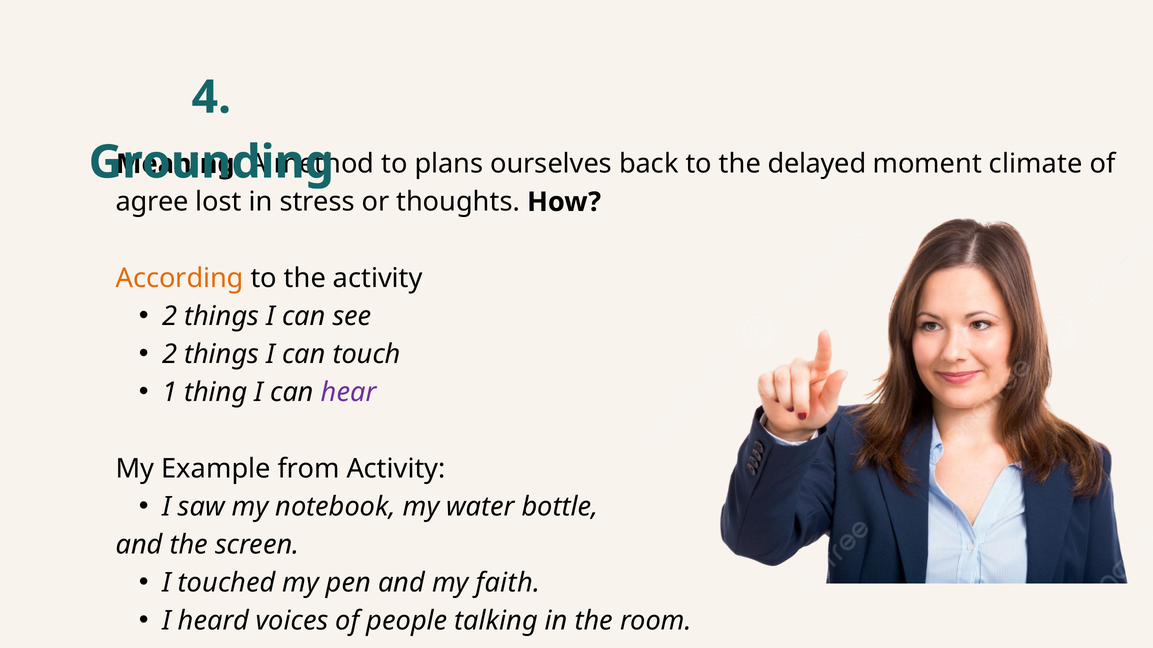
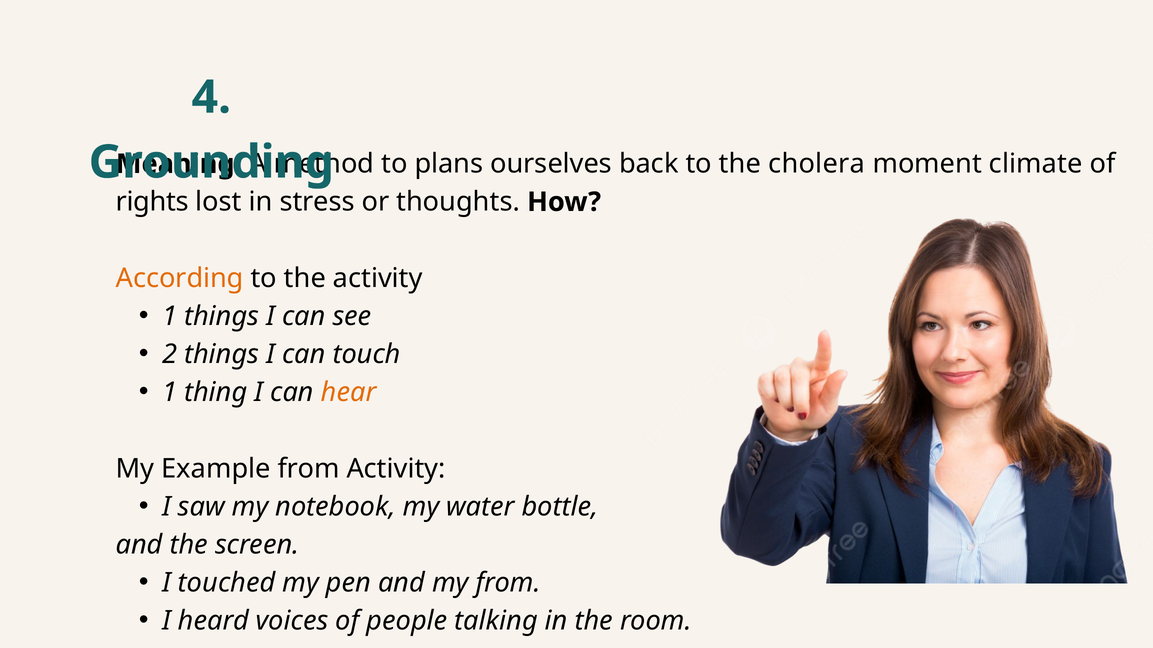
delayed: delayed -> cholera
agree: agree -> rights
2 at (170, 317): 2 -> 1
hear colour: purple -> orange
my faith: faith -> from
